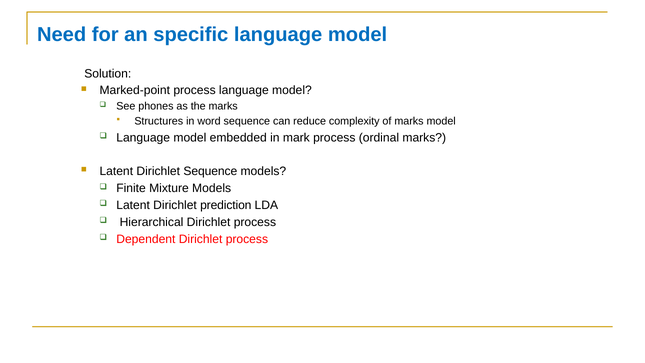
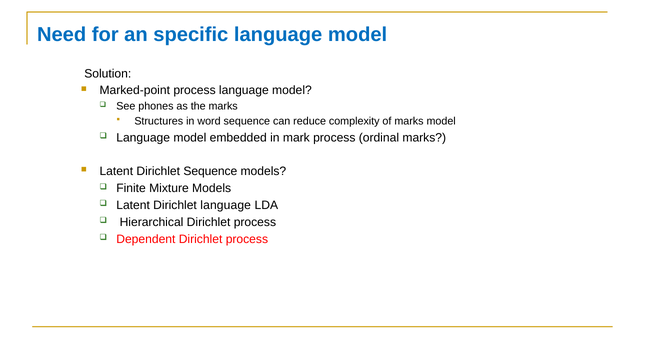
Dirichlet prediction: prediction -> language
